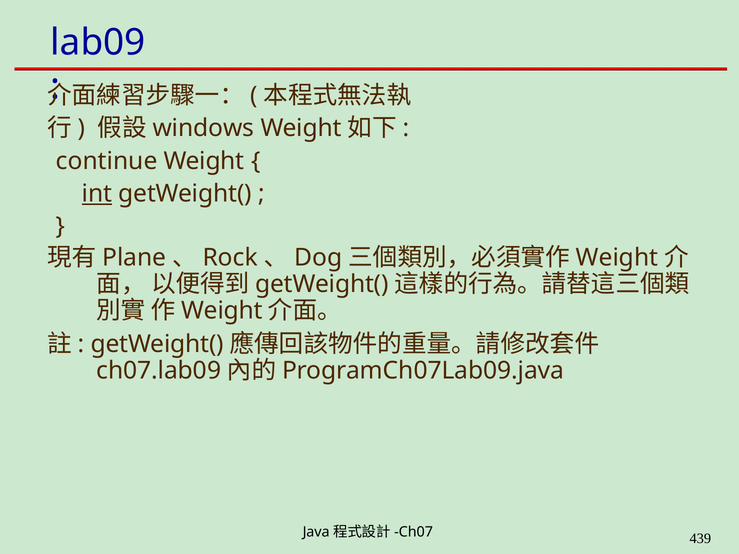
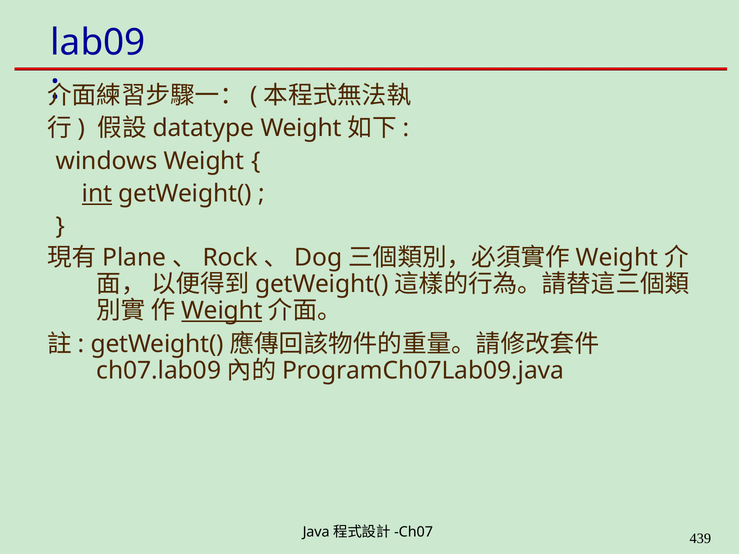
windows: windows -> datatype
continue: continue -> windows
Weight at (222, 311) underline: none -> present
